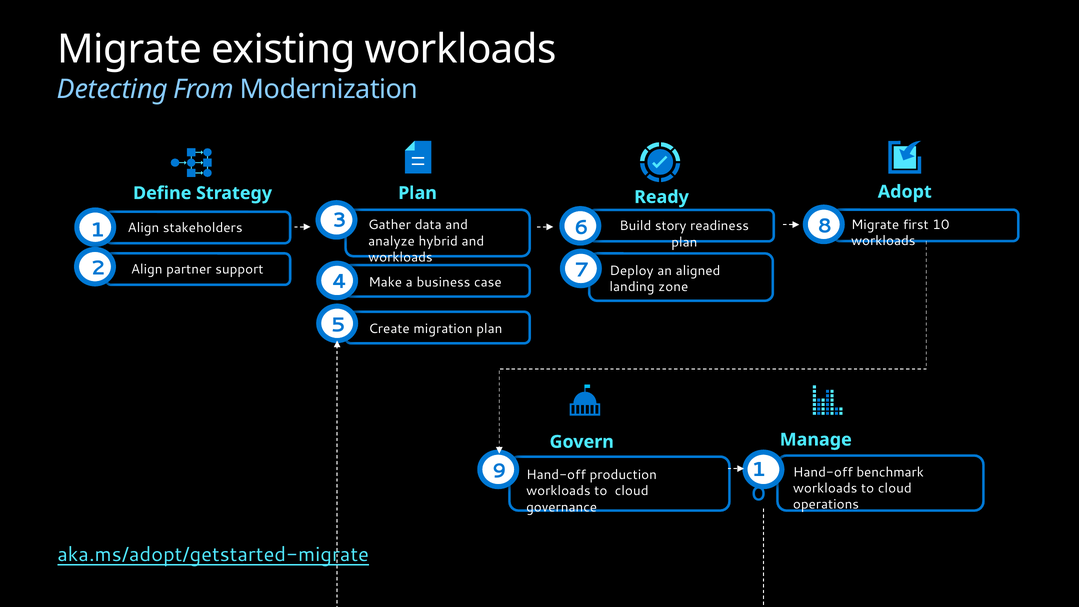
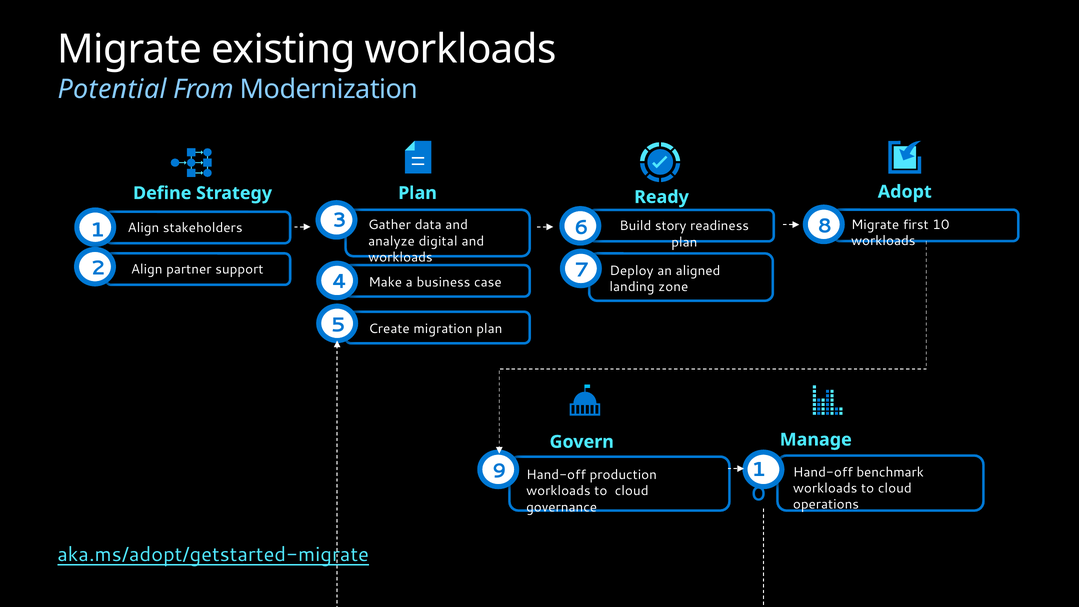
Detecting: Detecting -> Potential
hybrid: hybrid -> digital
